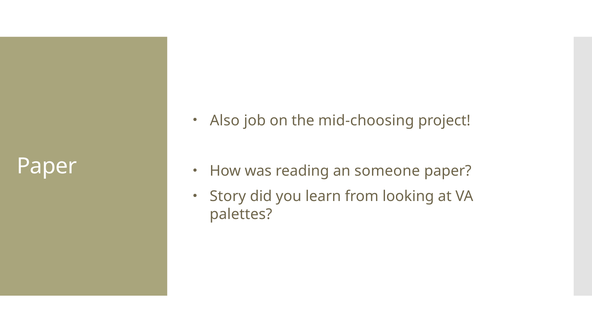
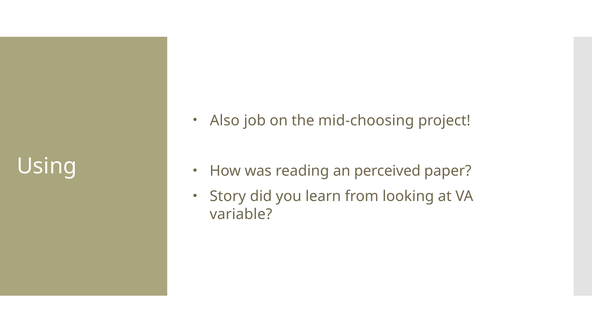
Paper at (47, 166): Paper -> Using
someone: someone -> perceived
palettes: palettes -> variable
